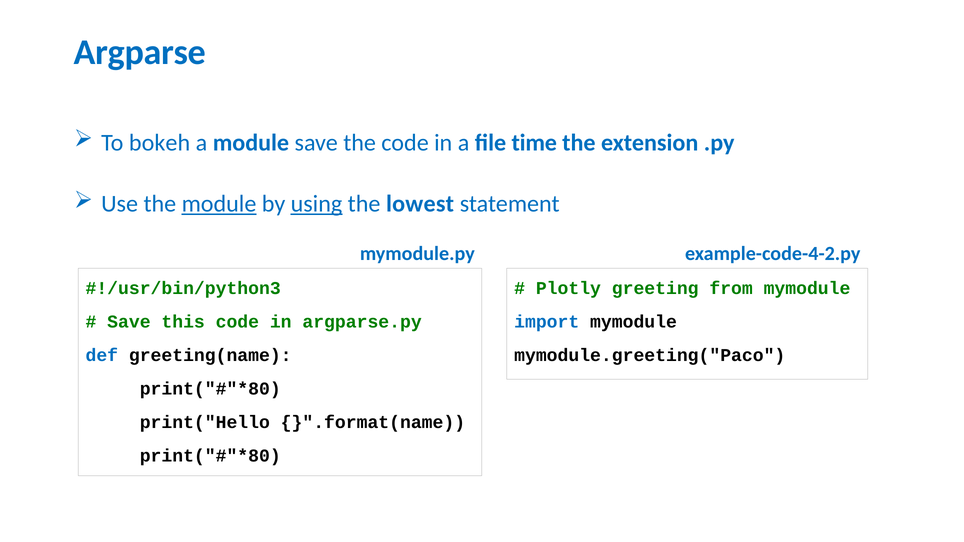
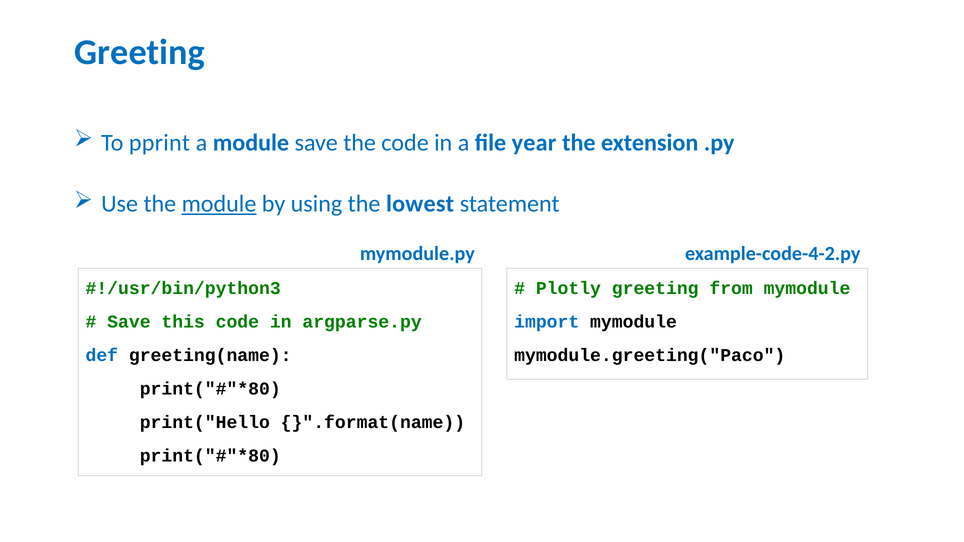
Argparse at (140, 52): Argparse -> Greeting
bokeh: bokeh -> pprint
time: time -> year
using underline: present -> none
